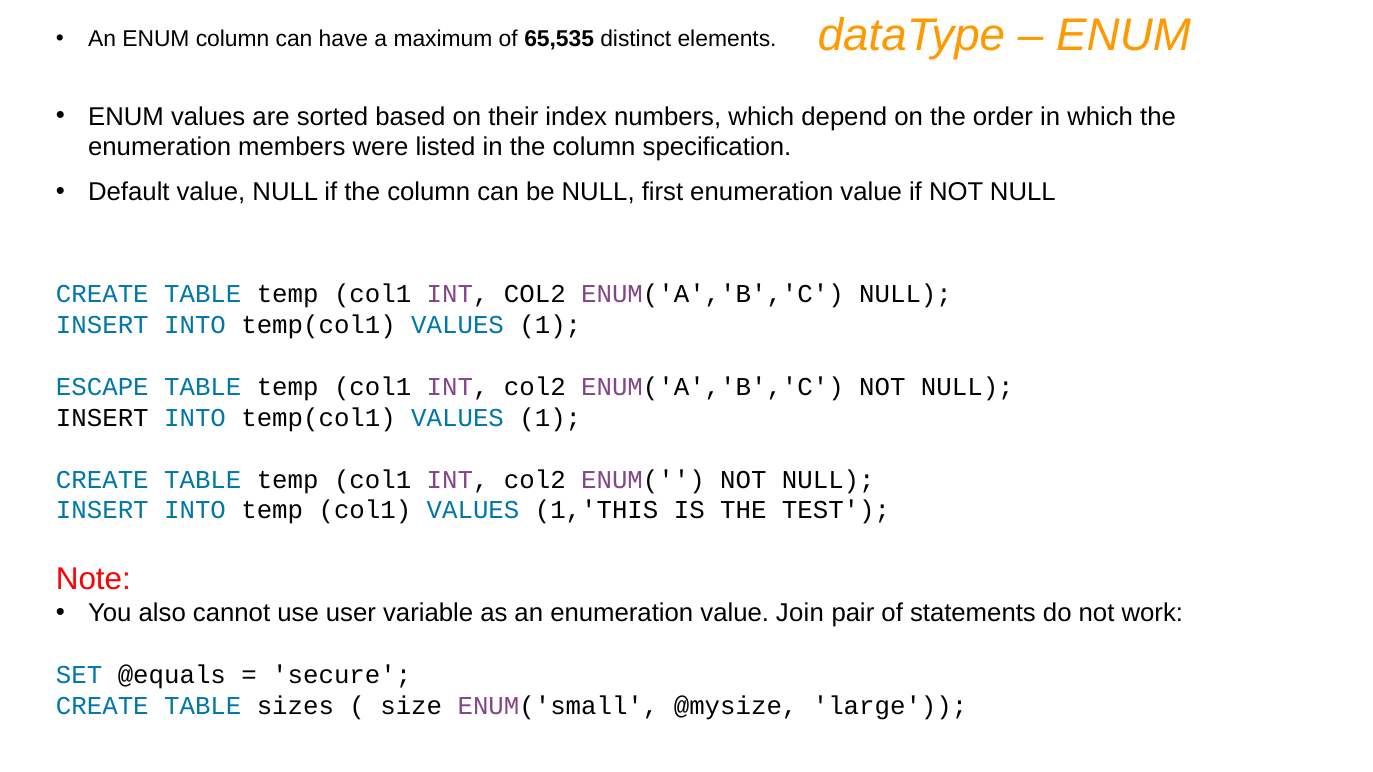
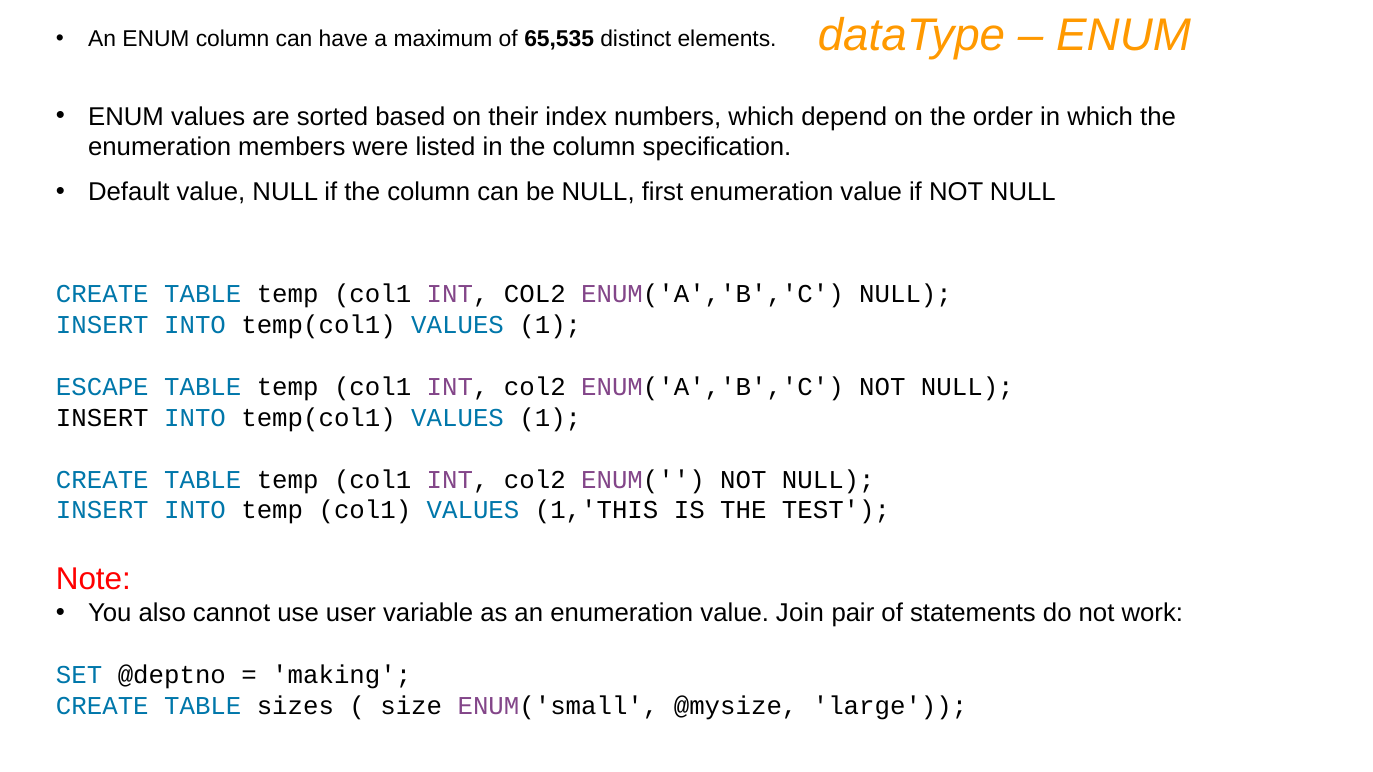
@equals: @equals -> @deptno
secure: secure -> making
